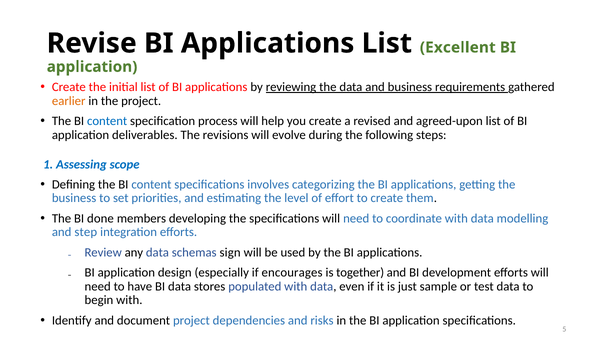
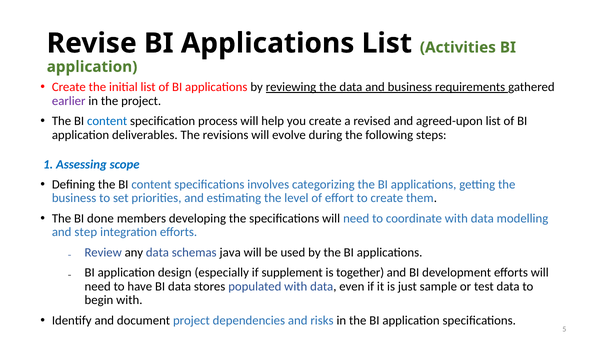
Excellent: Excellent -> Activities
earlier colour: orange -> purple
sign: sign -> java
encourages: encourages -> supplement
